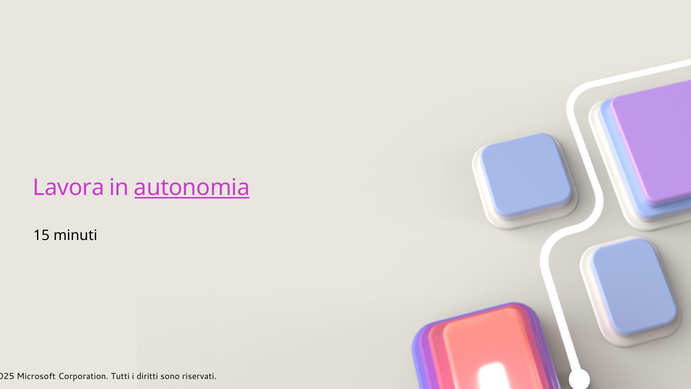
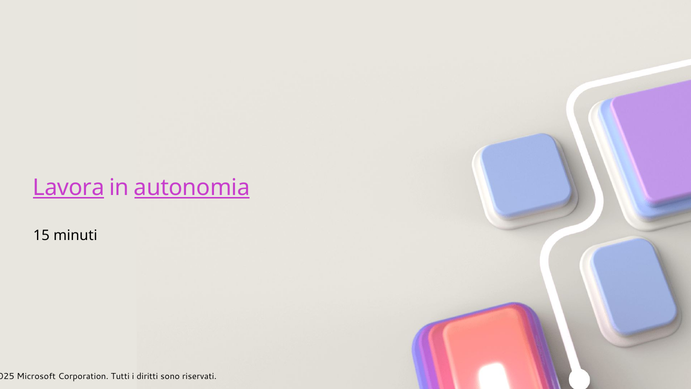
Lavora underline: none -> present
